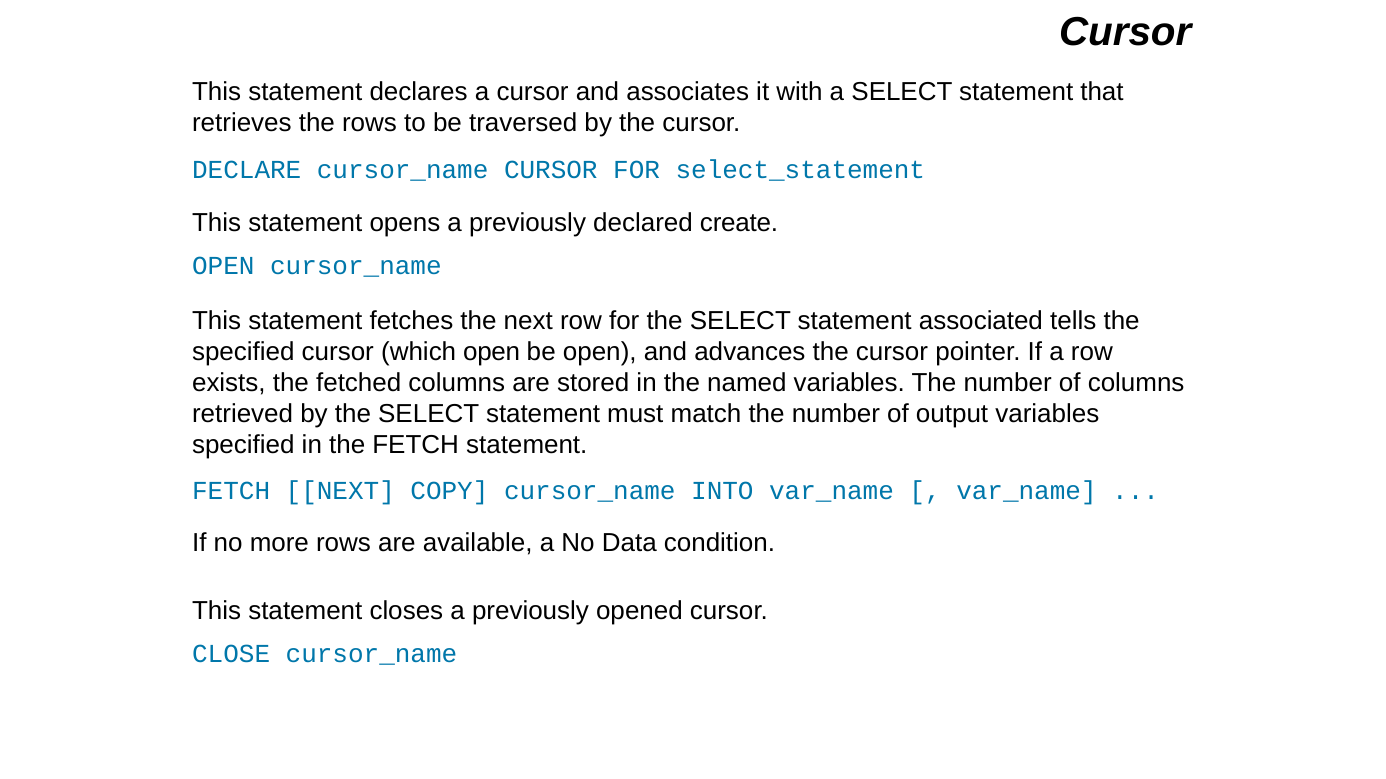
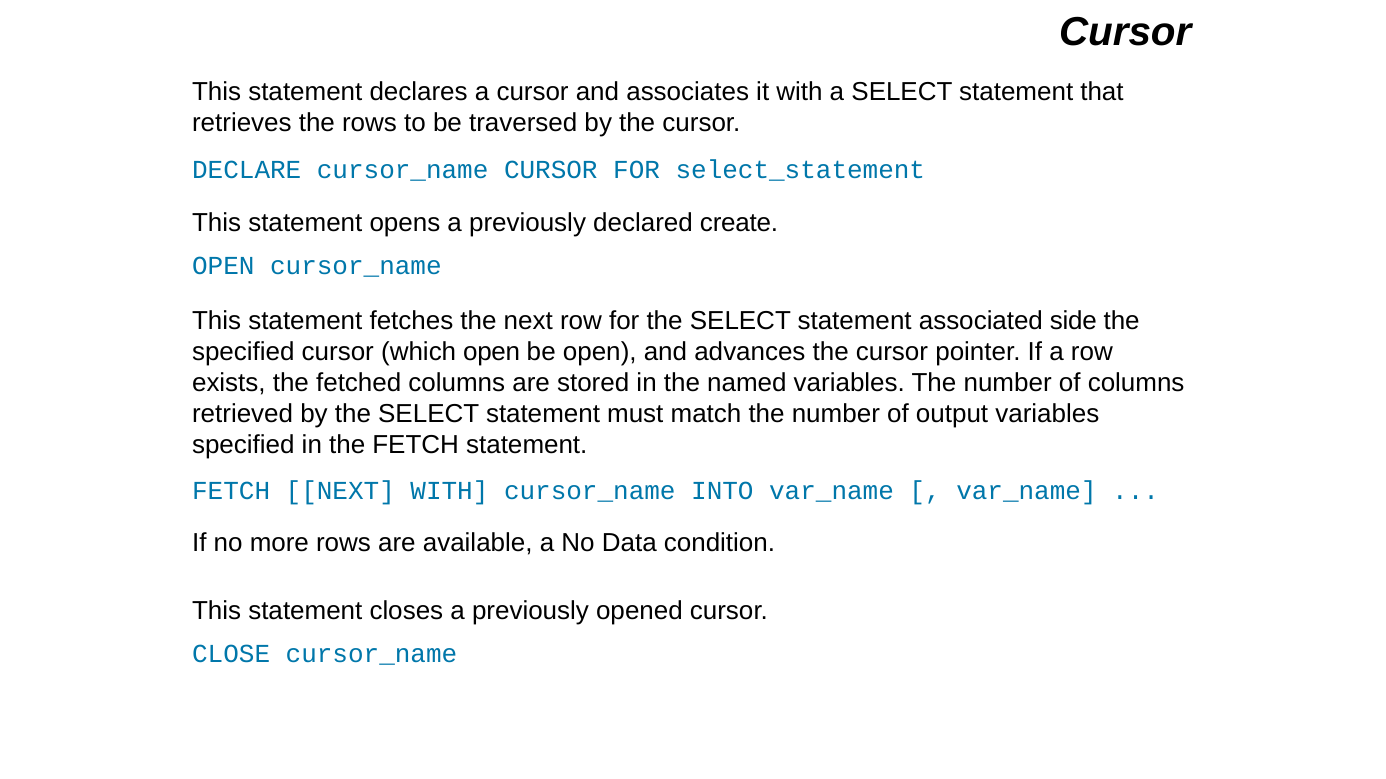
tells: tells -> side
NEXT COPY: COPY -> WITH
